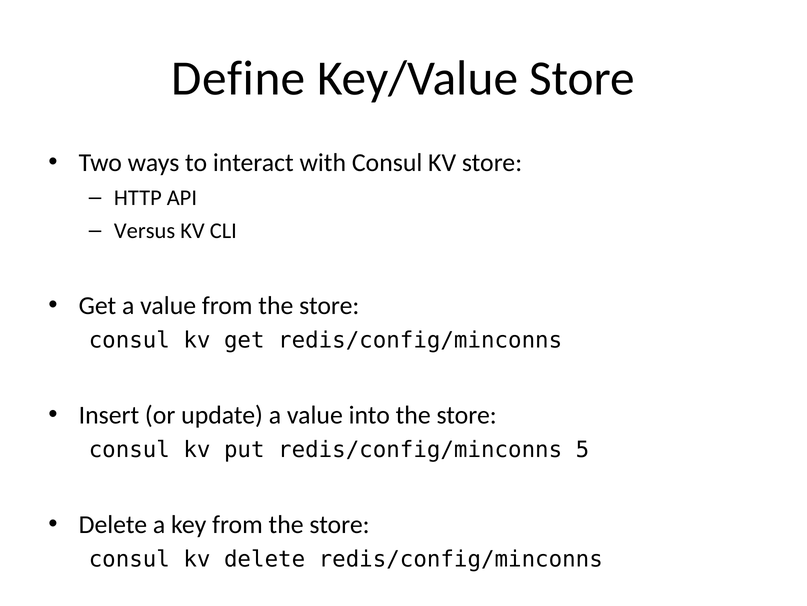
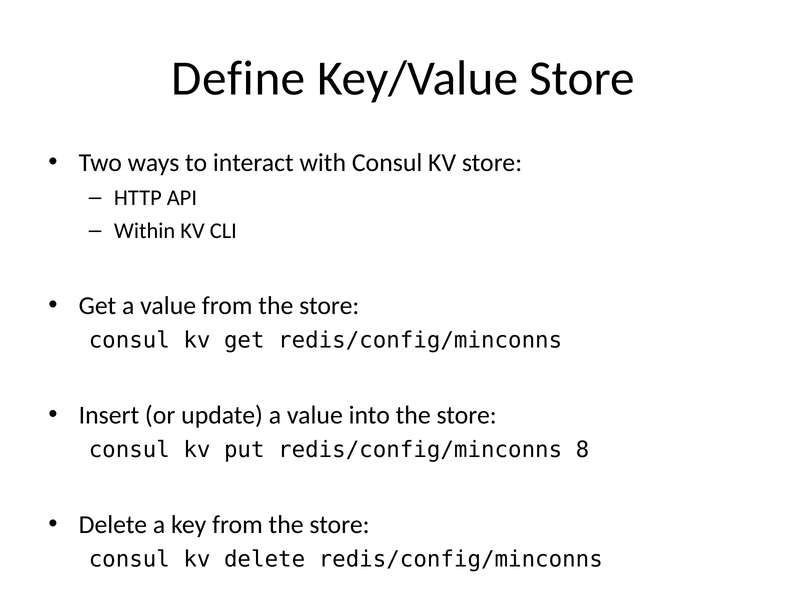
Versus: Versus -> Within
5: 5 -> 8
